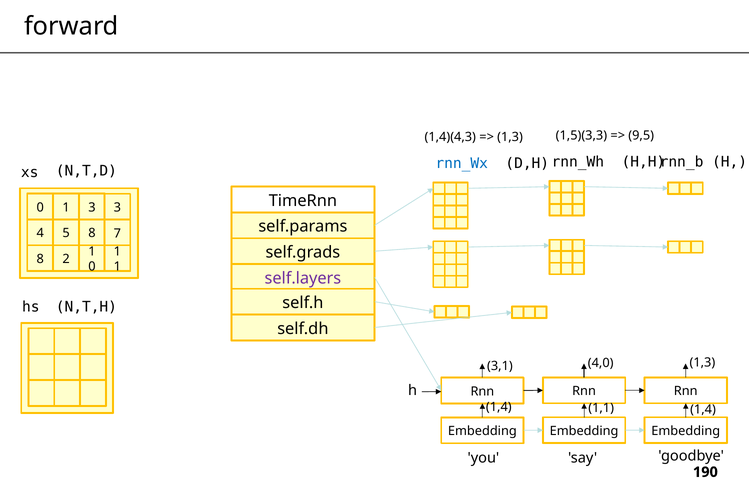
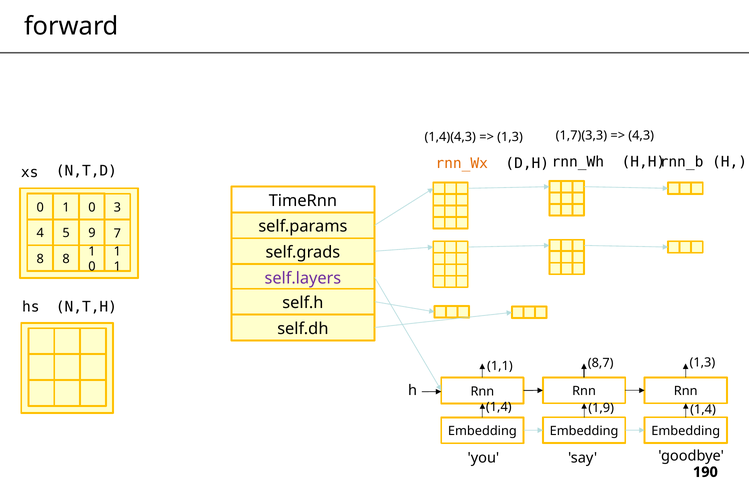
1,5)(3,3: 1,5)(3,3 -> 1,7)(3,3
9,5: 9,5 -> 4,3
rnn_Wx colour: blue -> orange
0 1 3: 3 -> 0
5 8: 8 -> 9
8 2: 2 -> 8
4,0: 4,0 -> 8,7
3,1: 3,1 -> 1,1
1,1: 1,1 -> 1,9
